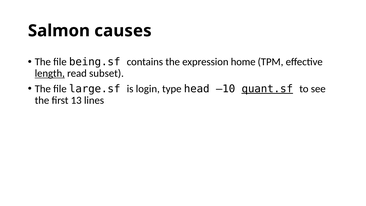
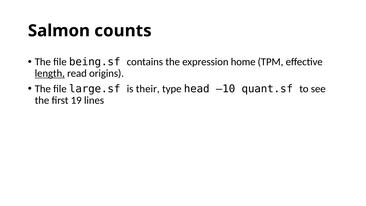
causes: causes -> counts
subset: subset -> origins
login: login -> their
quant.sf underline: present -> none
13: 13 -> 19
